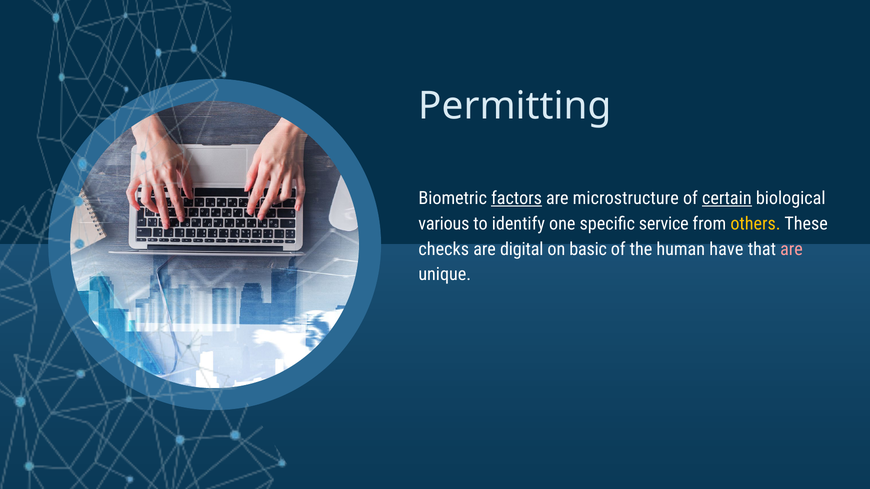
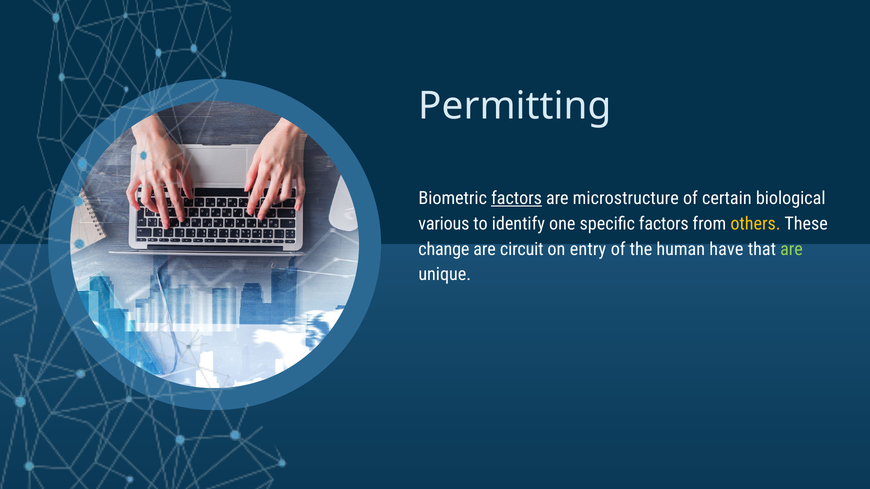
certain underline: present -> none
specific service: service -> factors
checks: checks -> change
digital: digital -> circuit
basic: basic -> entry
are at (791, 249) colour: pink -> light green
